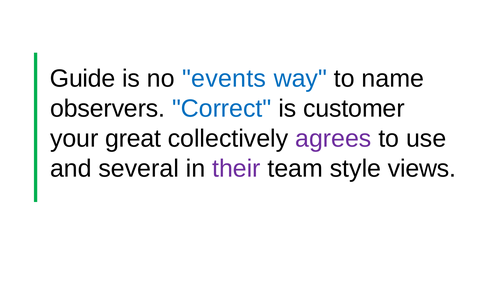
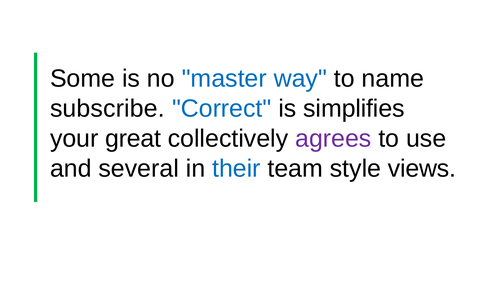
Guide: Guide -> Some
events: events -> master
observers: observers -> subscribe
customer: customer -> simplifies
their colour: purple -> blue
